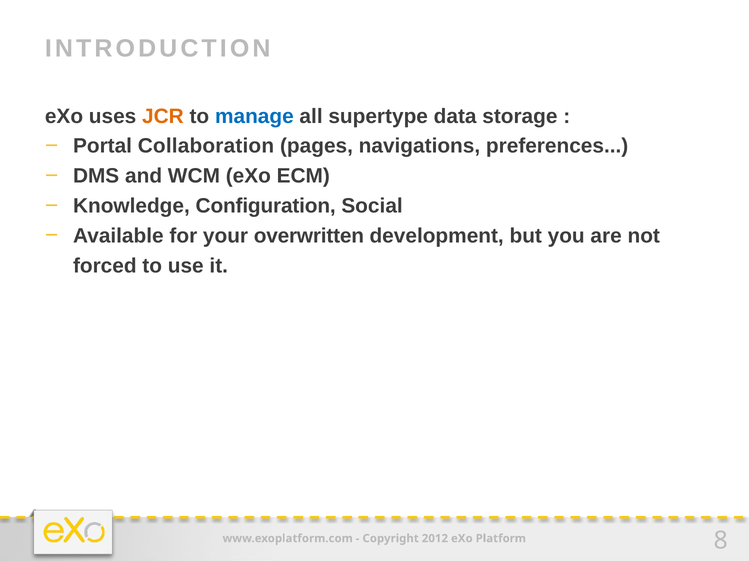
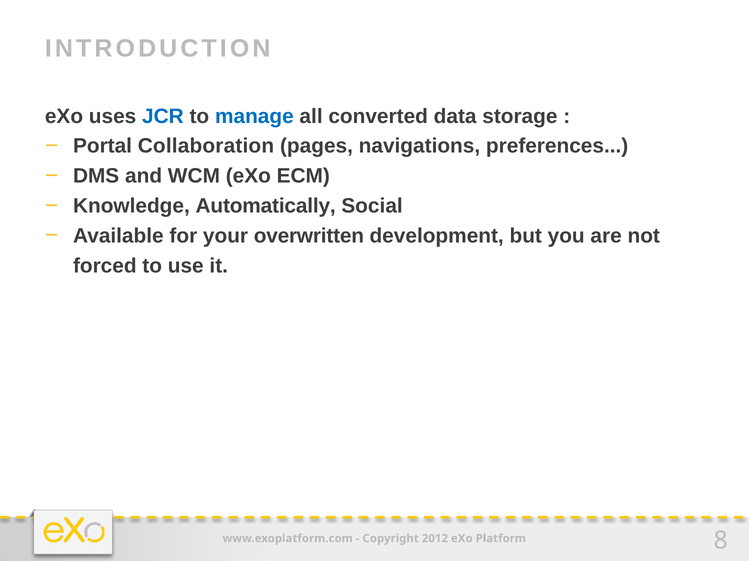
JCR colour: orange -> blue
supertype: supertype -> converted
Configuration: Configuration -> Automatically
